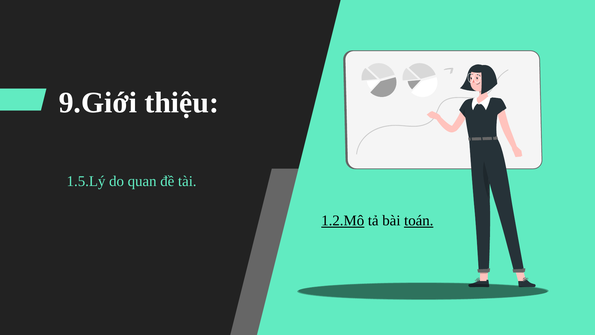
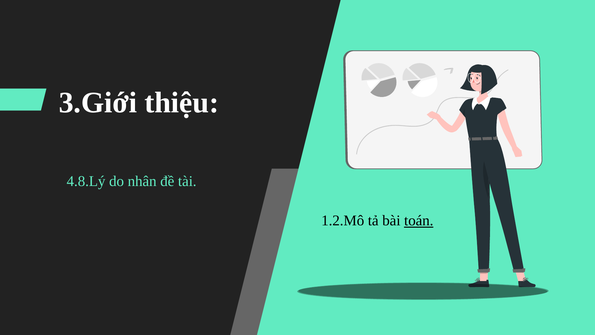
9.Giới: 9.Giới -> 3.Giới
1.5.Lý: 1.5.Lý -> 4.8.Lý
quan: quan -> nhân
1.2.Mô underline: present -> none
